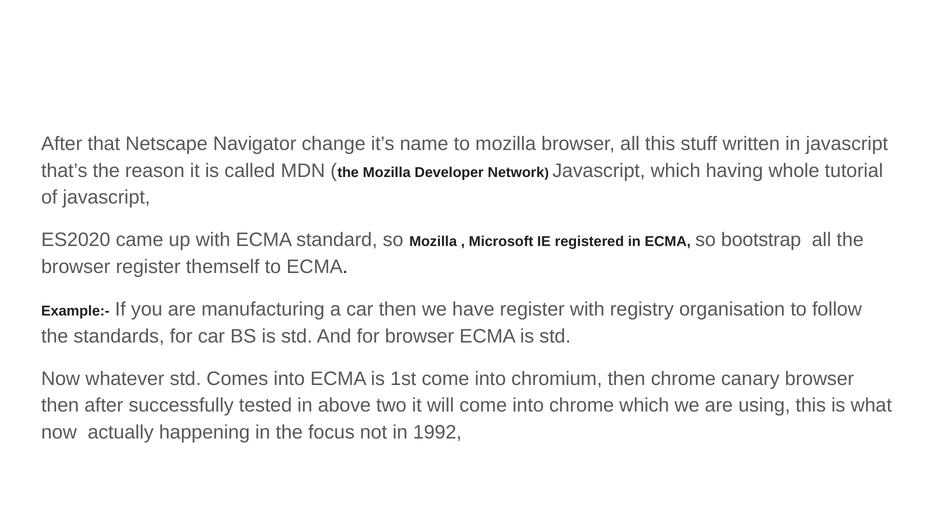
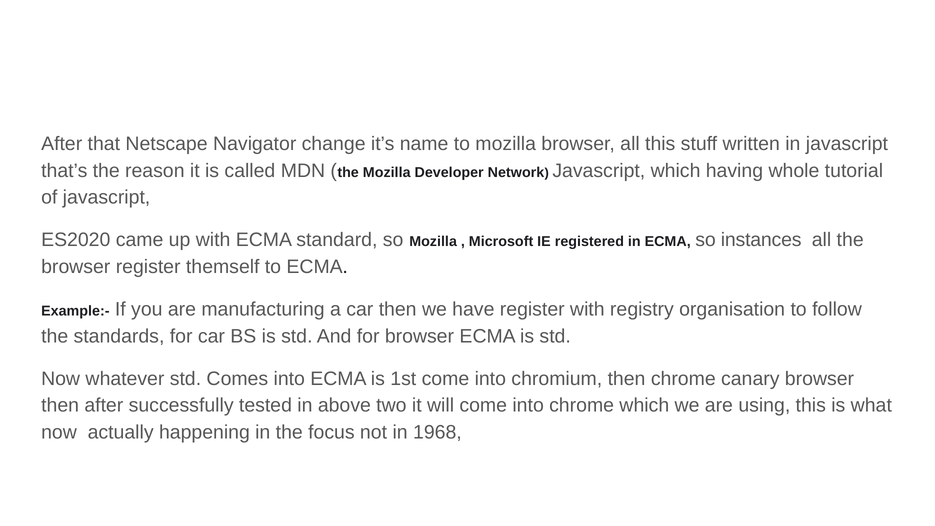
bootstrap: bootstrap -> instances
1992: 1992 -> 1968
